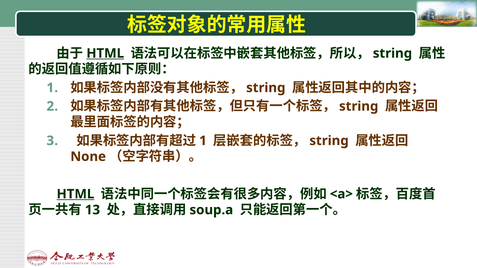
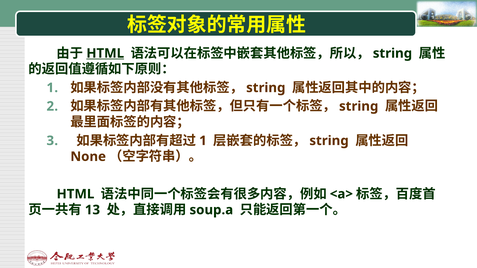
HTML at (75, 194) underline: present -> none
